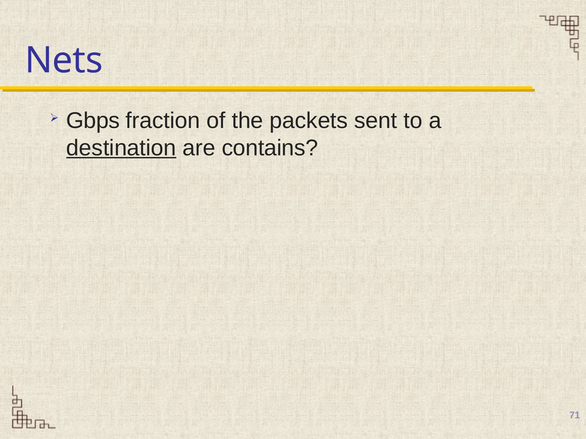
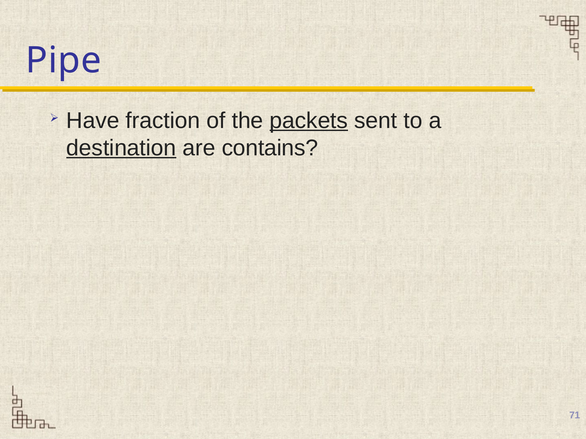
Nets: Nets -> Pipe
Gbps: Gbps -> Have
packets underline: none -> present
